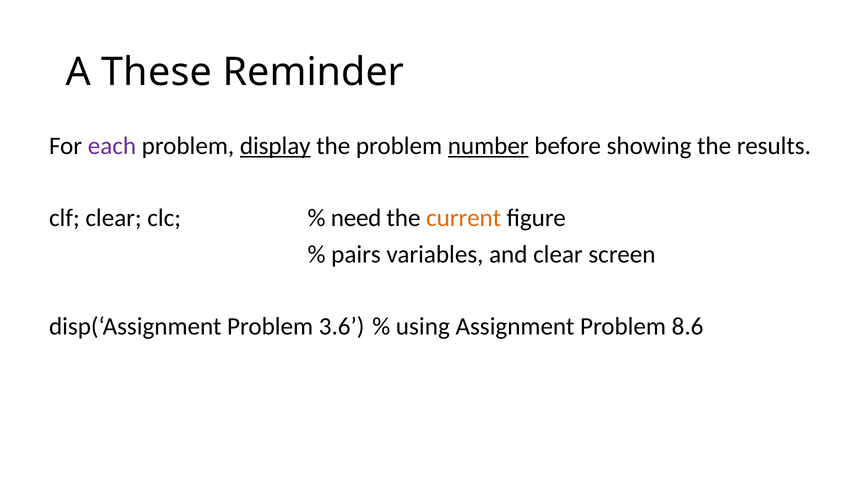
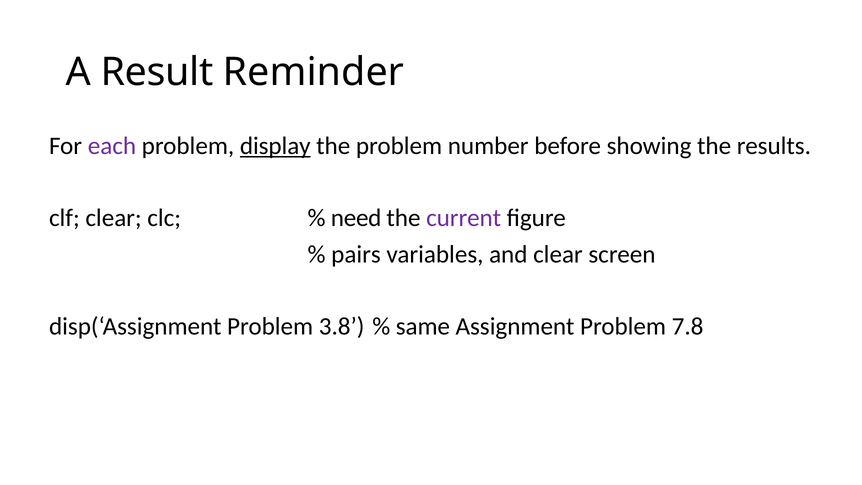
These: These -> Result
number underline: present -> none
current colour: orange -> purple
3.6: 3.6 -> 3.8
using: using -> same
8.6: 8.6 -> 7.8
